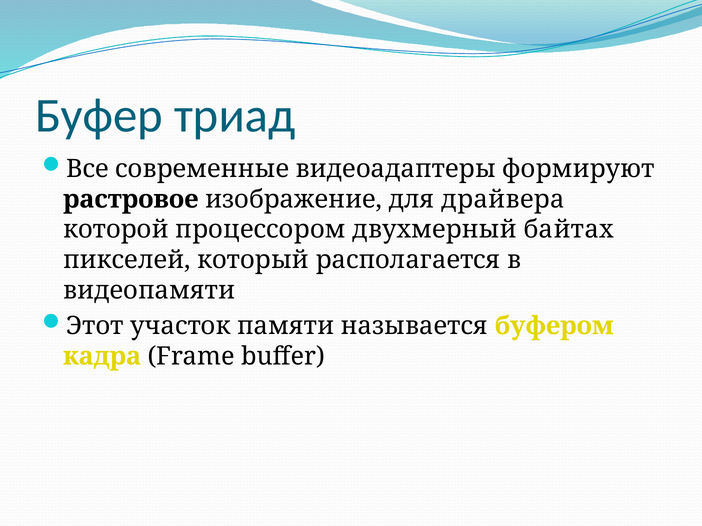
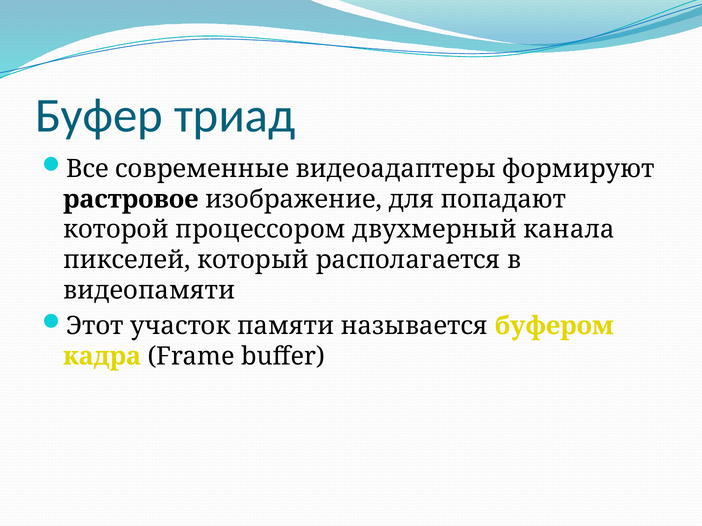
драйвера: драйвера -> попадают
байтах: байтах -> канала
